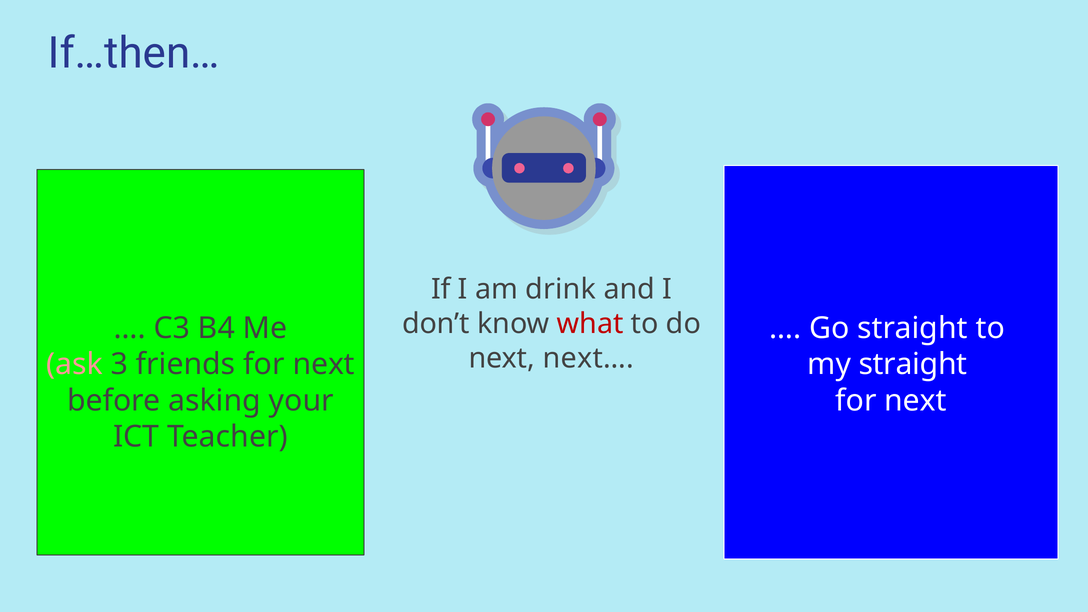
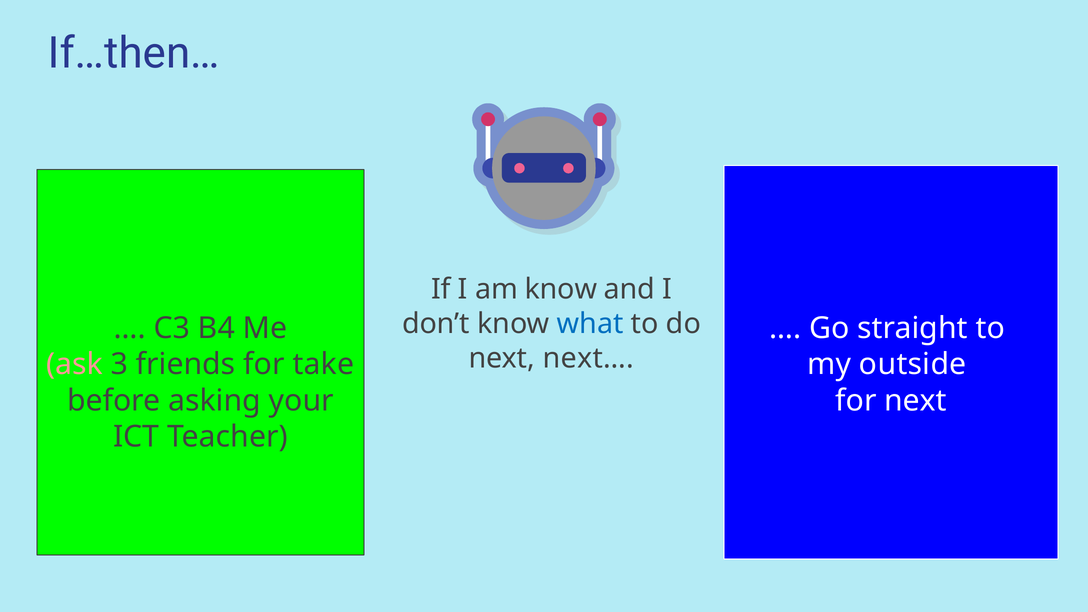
am drink: drink -> know
what colour: red -> blue
my straight: straight -> outside
friends for next: next -> take
